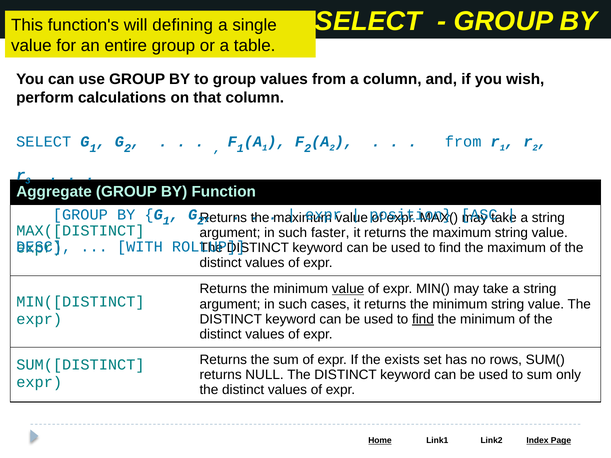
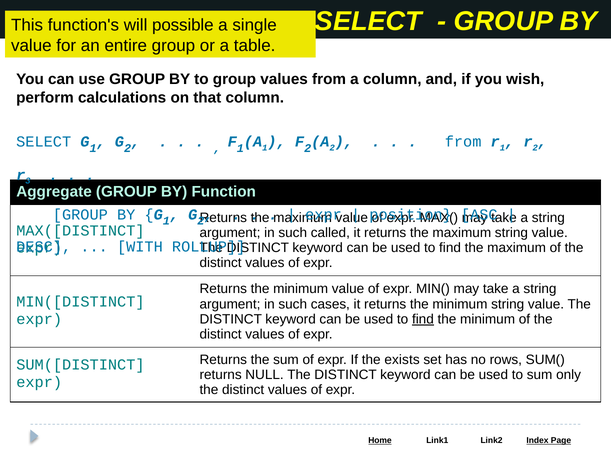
defining: defining -> possible
faster: faster -> called
value at (348, 289) underline: present -> none
